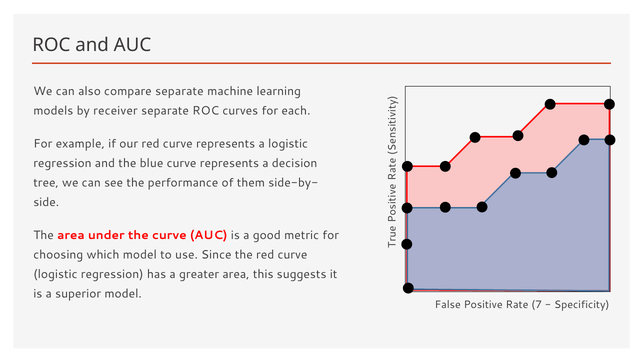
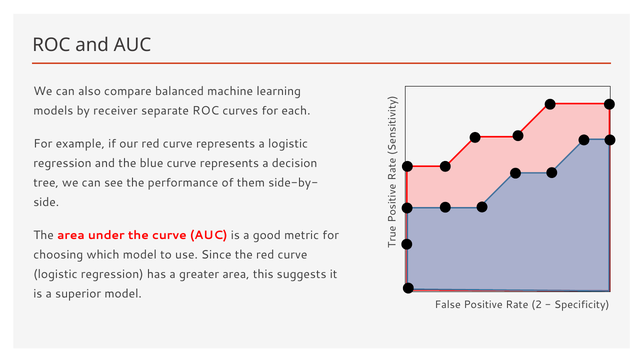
compare separate: separate -> balanced
7: 7 -> 2
